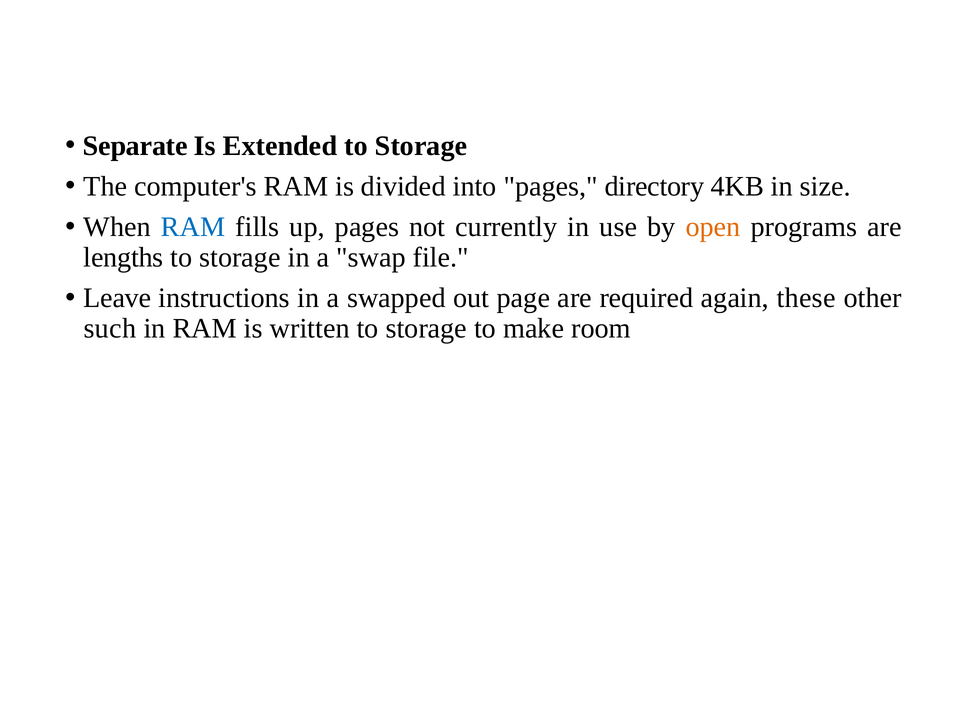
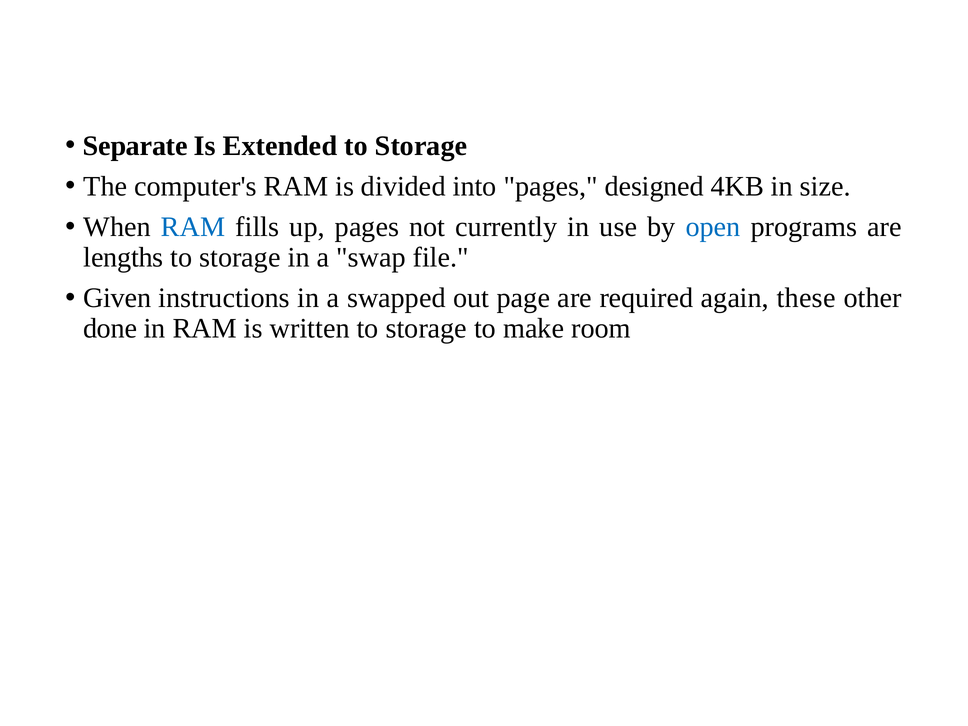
directory: directory -> designed
open colour: orange -> blue
Leave: Leave -> Given
such: such -> done
